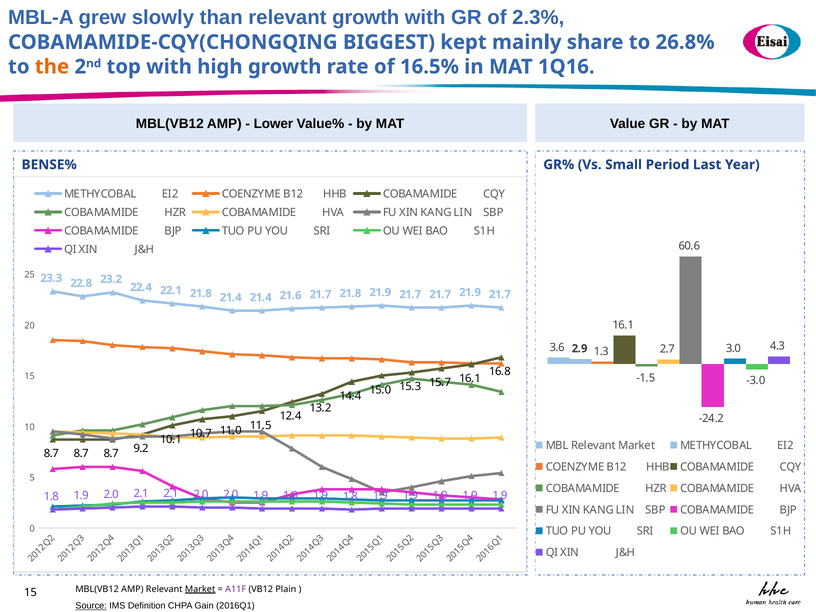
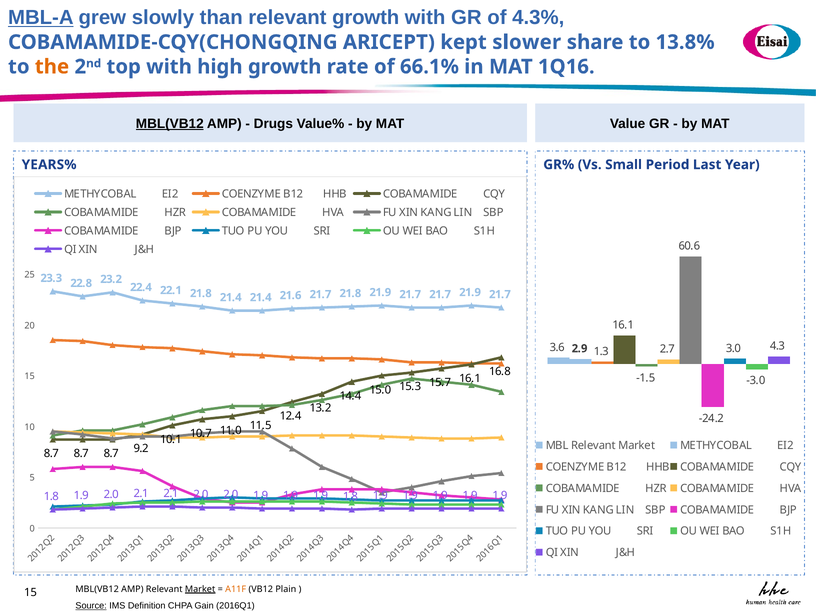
MBL-A underline: none -> present
2.3%: 2.3% -> 4.3%
BIGGEST: BIGGEST -> ARICEPT
mainly: mainly -> slower
26.8%: 26.8% -> 13.8%
16.5%: 16.5% -> 66.1%
MBL(VB12 at (170, 124) underline: none -> present
Lower: Lower -> Drugs
BENSE%: BENSE% -> YEARS%
A11F colour: purple -> orange
